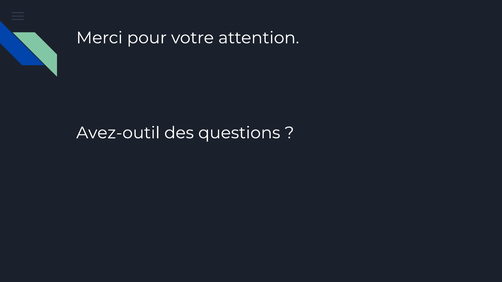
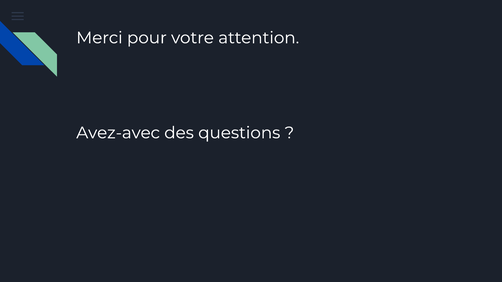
Avez-outil: Avez-outil -> Avez-avec
